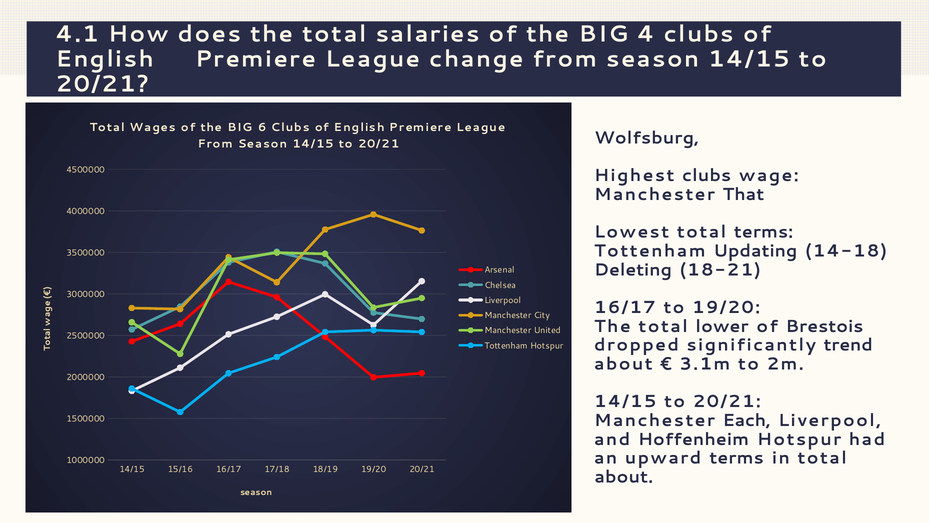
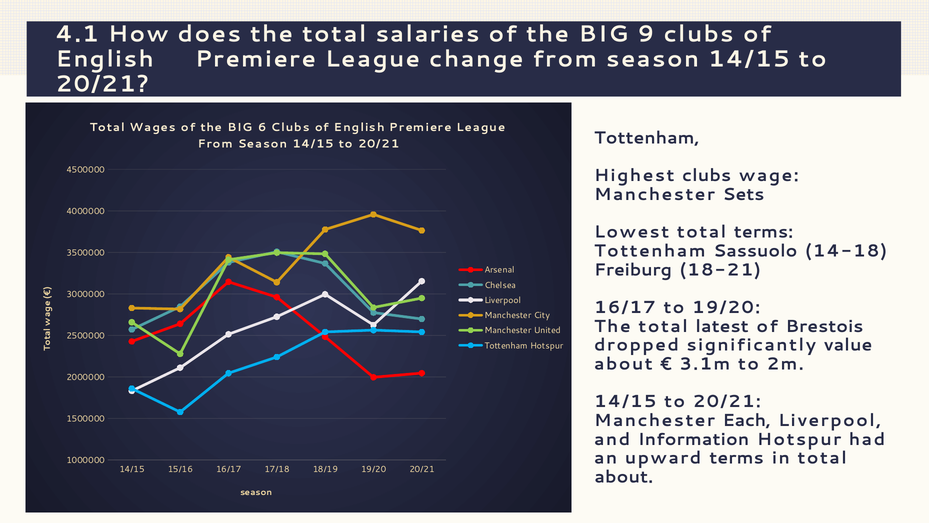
4: 4 -> 9
Wolfsburg at (647, 138): Wolfsburg -> Tottenham
That: That -> Sets
Updating: Updating -> Sassuolo
Deleting: Deleting -> Freiburg
lower: lower -> latest
trend: trend -> value
Hoffenheim: Hoffenheim -> Information
